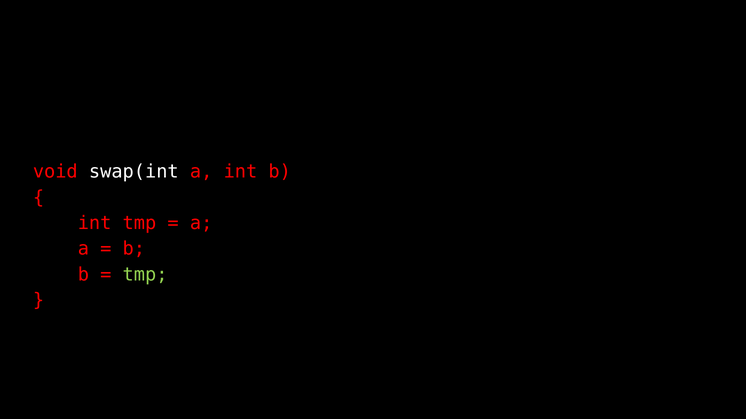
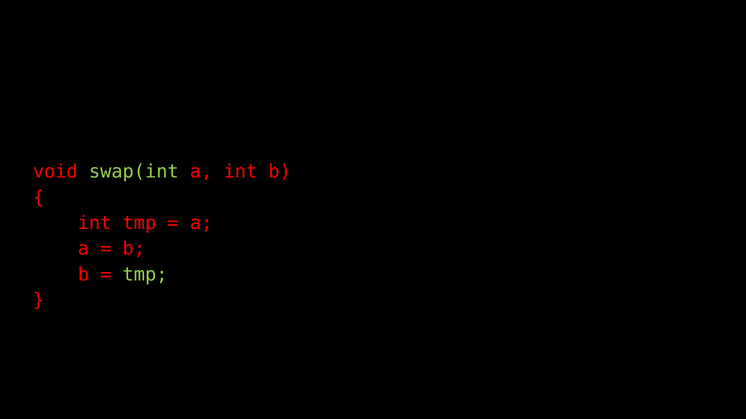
swap(int colour: white -> light green
